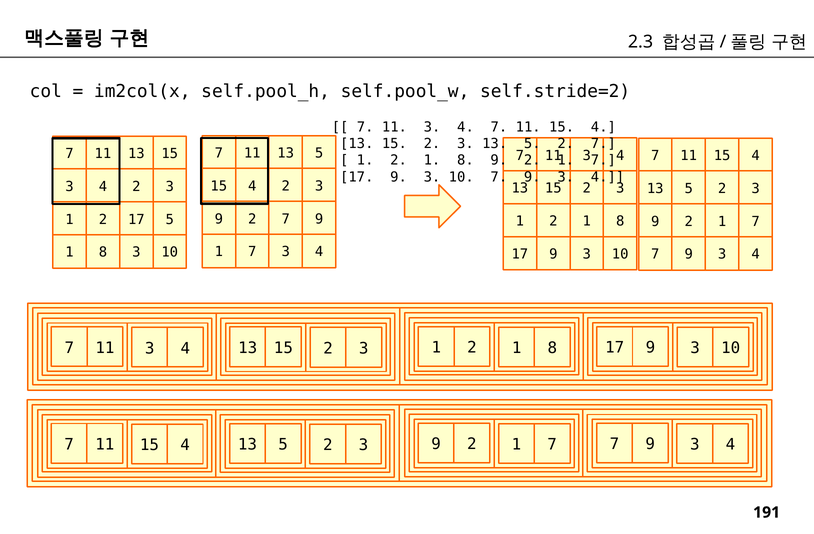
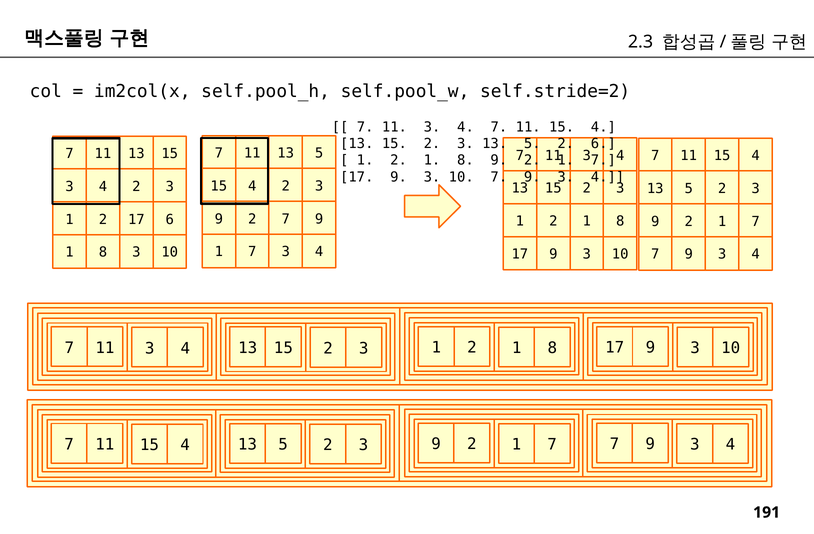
5 2 7: 7 -> 6
17 5: 5 -> 6
